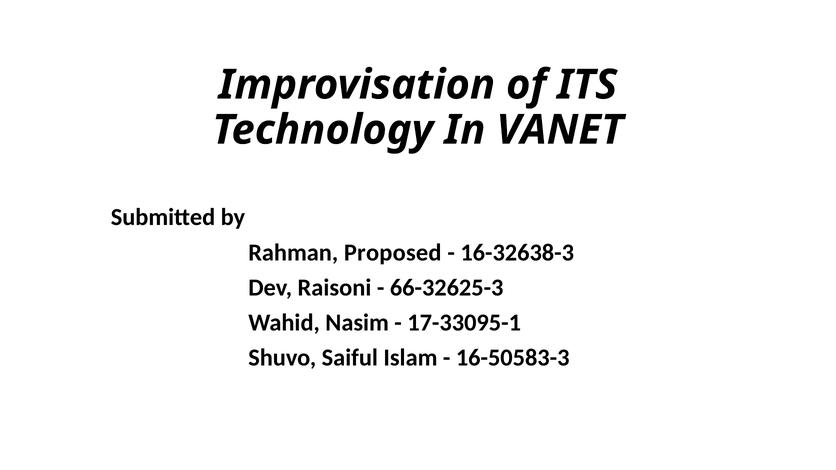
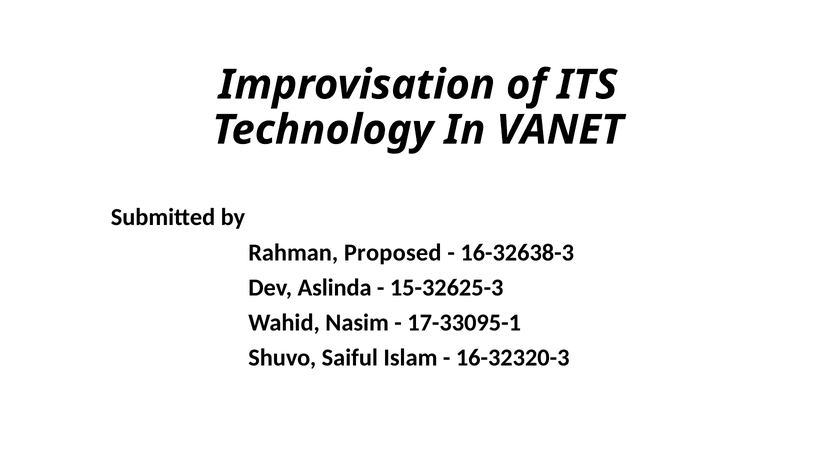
Raisoni: Raisoni -> Aslinda
66-32625-3: 66-32625-3 -> 15-32625-3
16-50583-3: 16-50583-3 -> 16-32320-3
